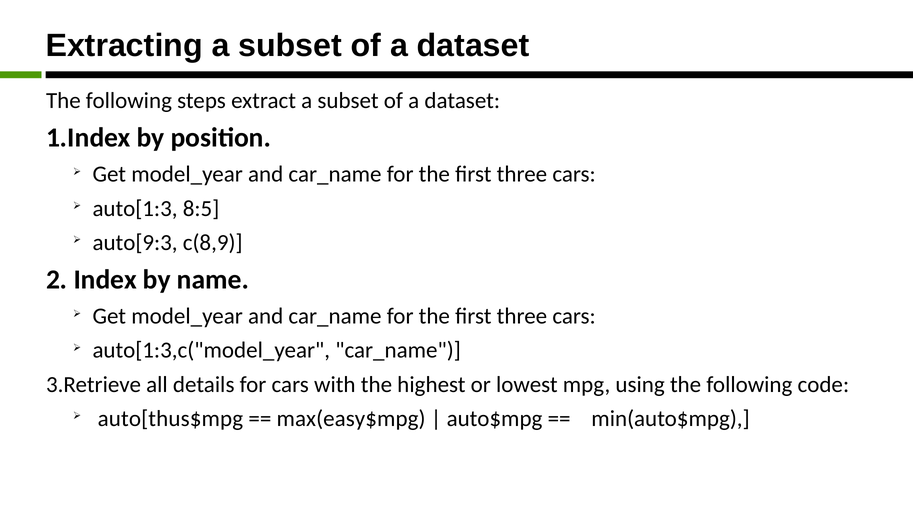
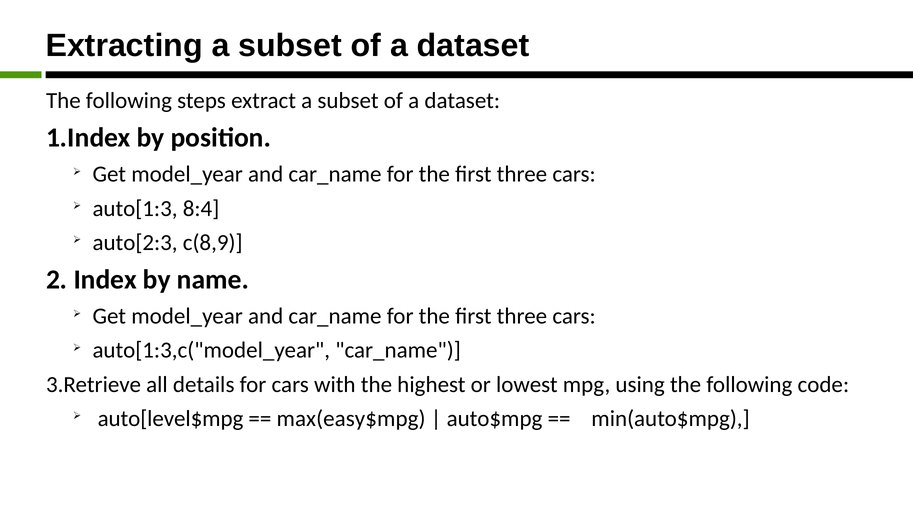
8:5: 8:5 -> 8:4
auto[9:3: auto[9:3 -> auto[2:3
auto[thus$mpg: auto[thus$mpg -> auto[level$mpg
